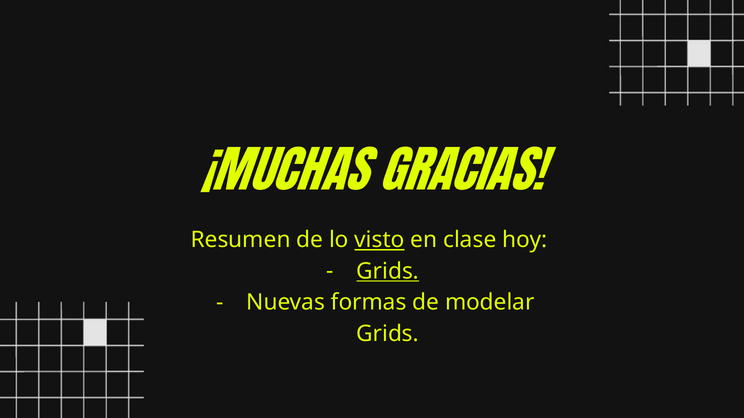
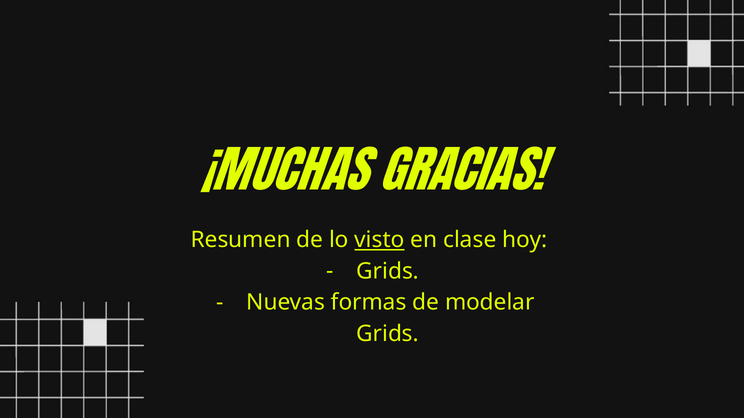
Grids at (388, 272) underline: present -> none
